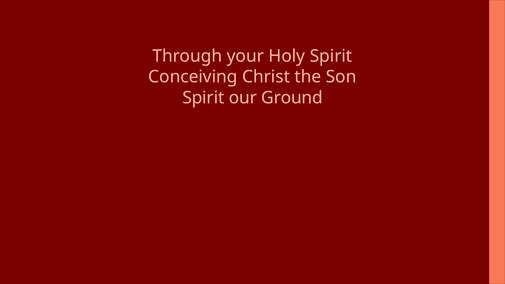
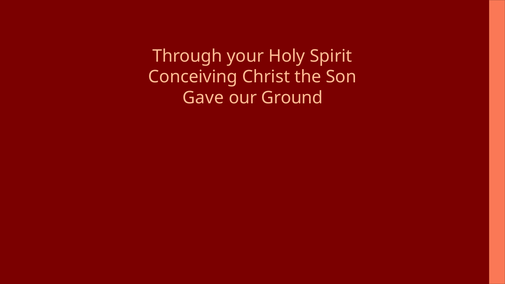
Spirit at (203, 98): Spirit -> Gave
